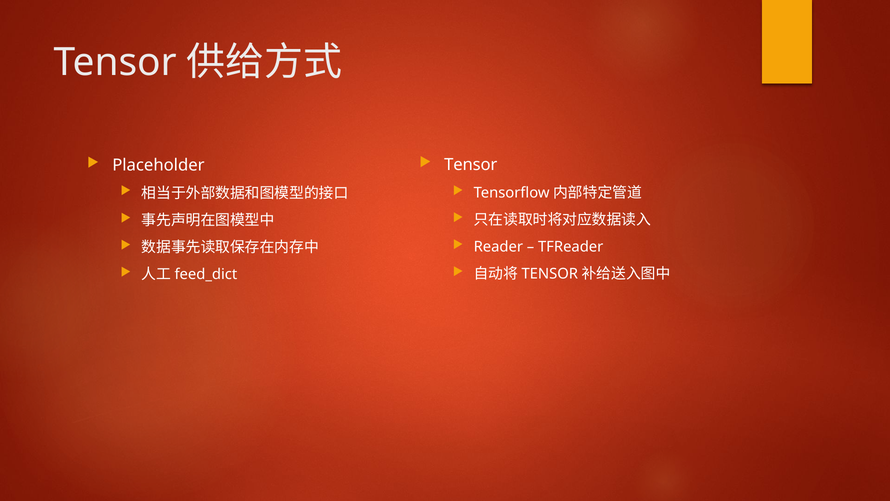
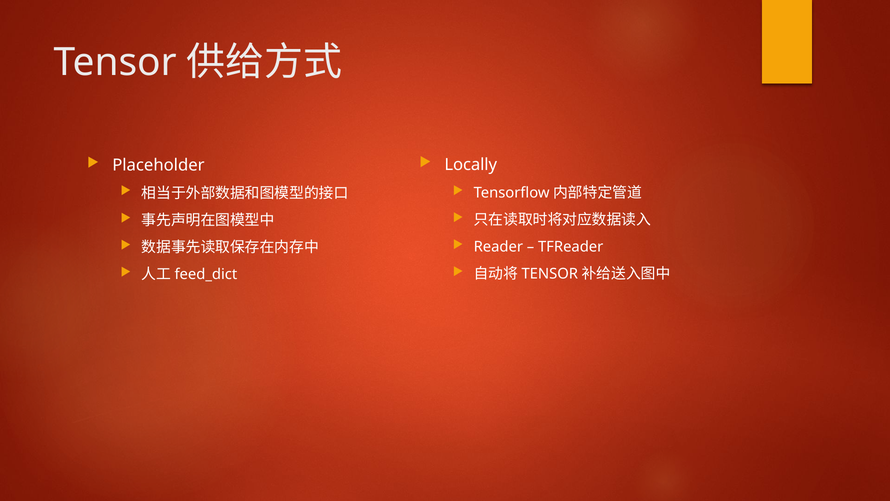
Tensor at (471, 165): Tensor -> Locally
